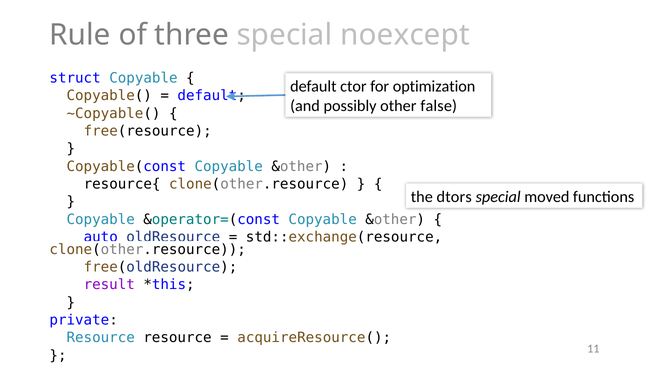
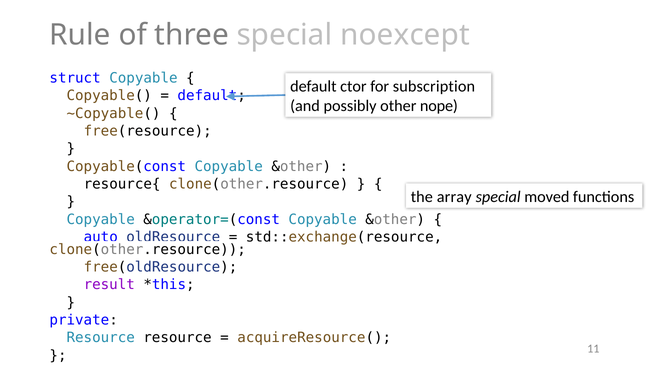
optimization: optimization -> subscription
false: false -> nope
dtors: dtors -> array
